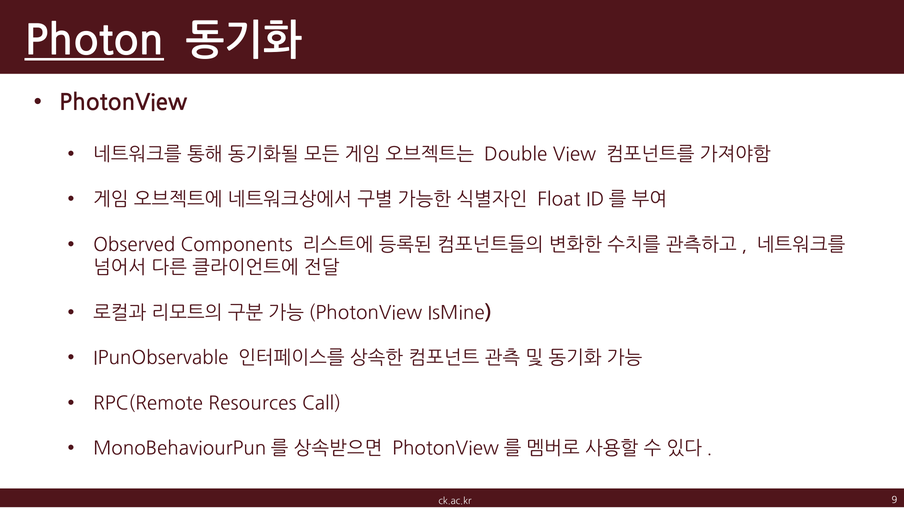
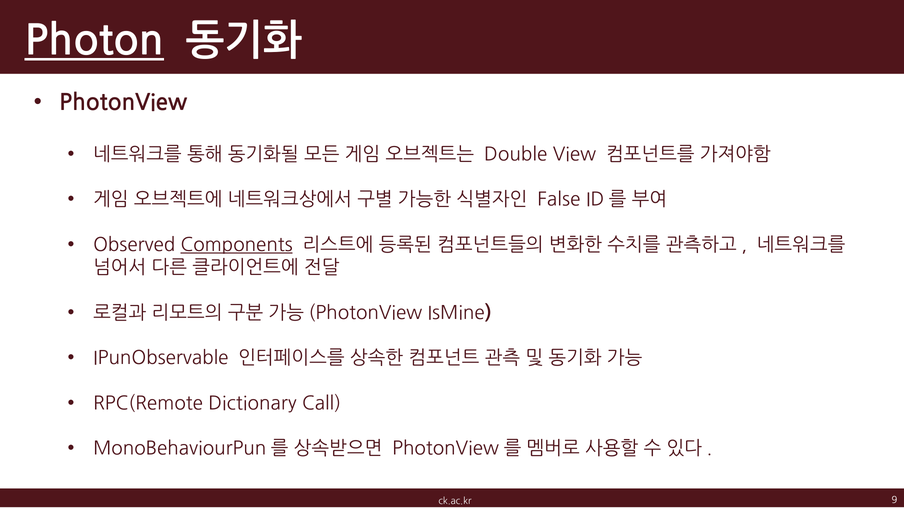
Float: Float -> False
Components underline: none -> present
Resources: Resources -> Dictionary
